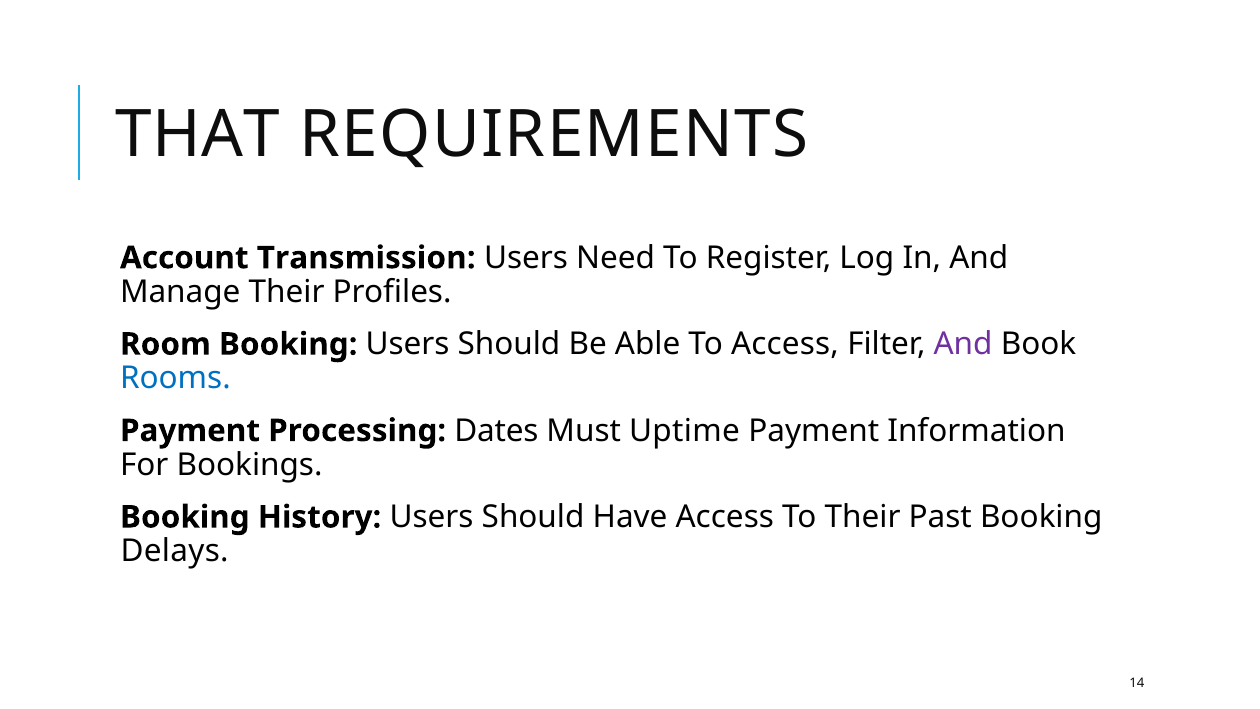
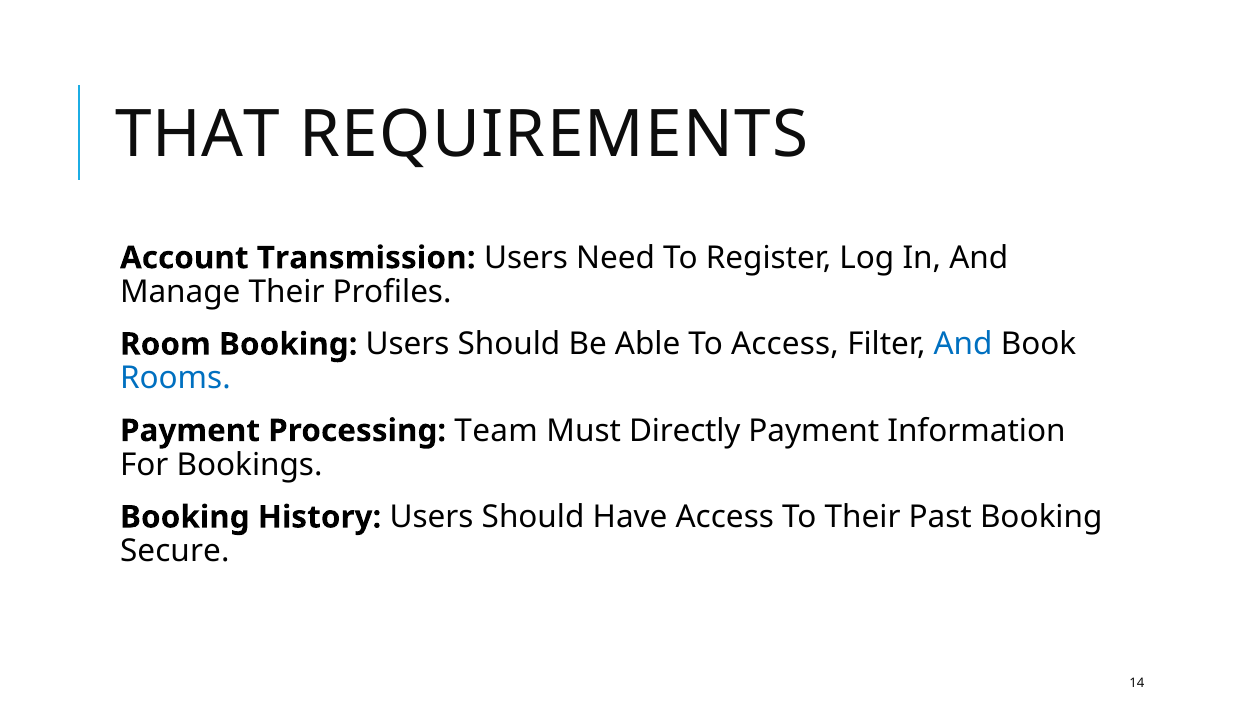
And at (963, 344) colour: purple -> blue
Dates: Dates -> Team
Uptime: Uptime -> Directly
Delays: Delays -> Secure
